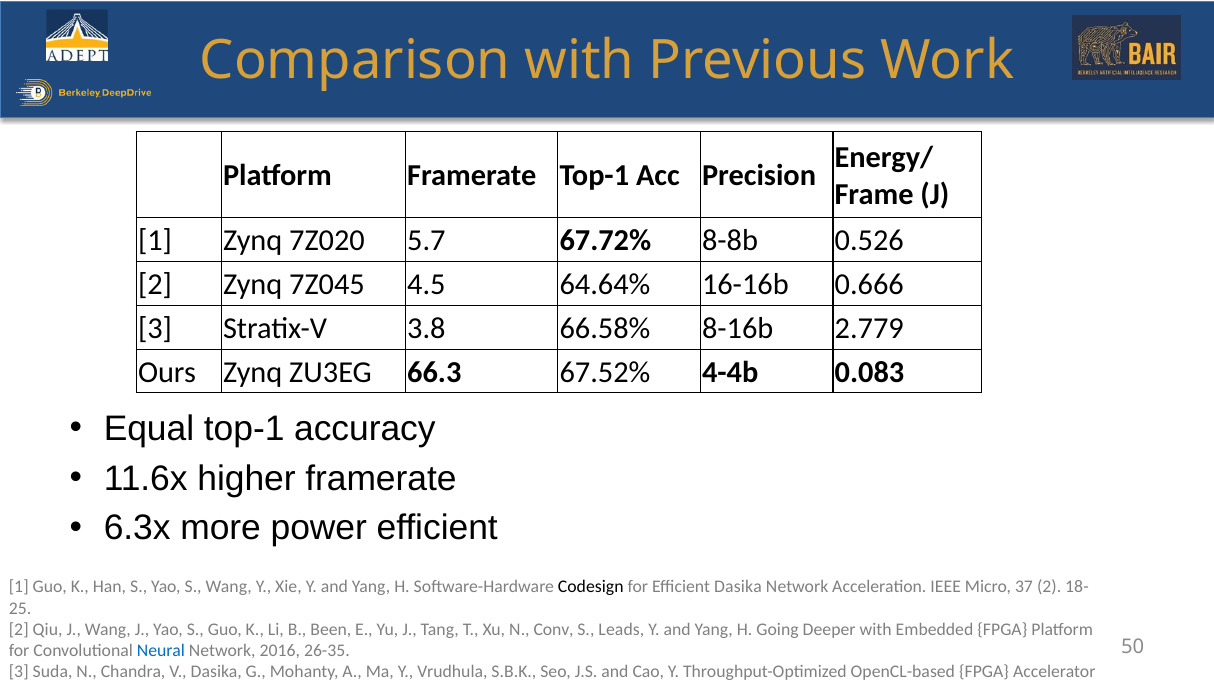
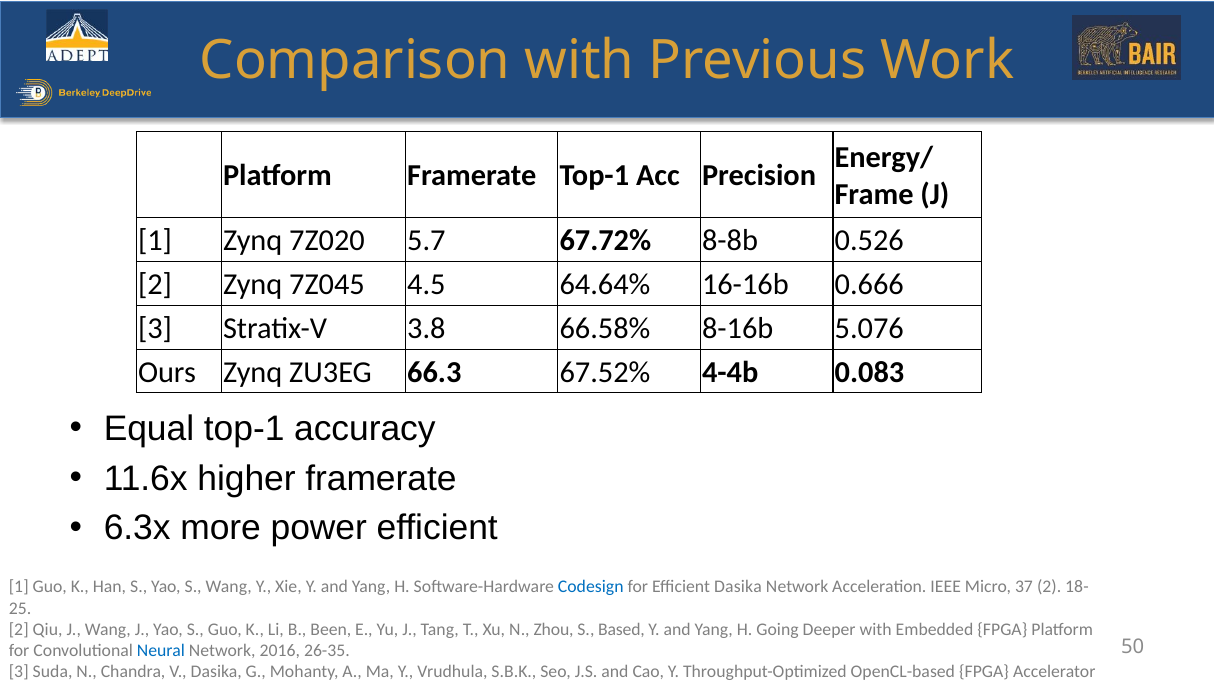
2.779: 2.779 -> 5.076
Codesign colour: black -> blue
Conv: Conv -> Zhou
Leads: Leads -> Based
